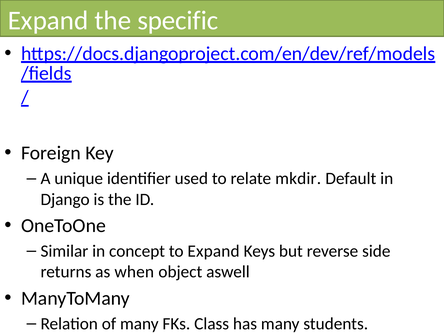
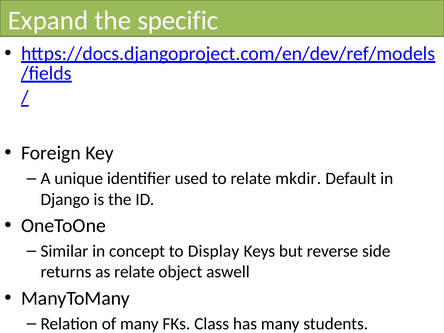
to Expand: Expand -> Display
as when: when -> relate
